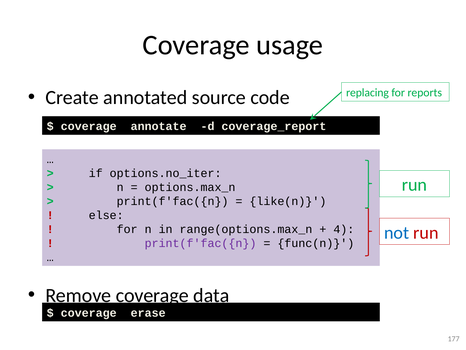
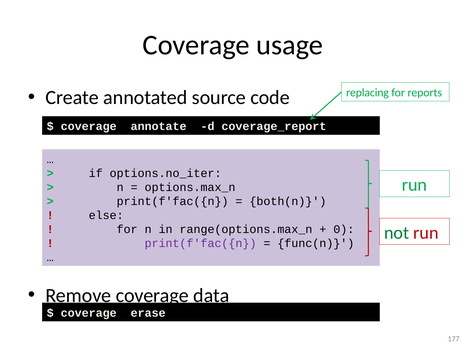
like(n: like(n -> both(n
4: 4 -> 0
not colour: blue -> green
